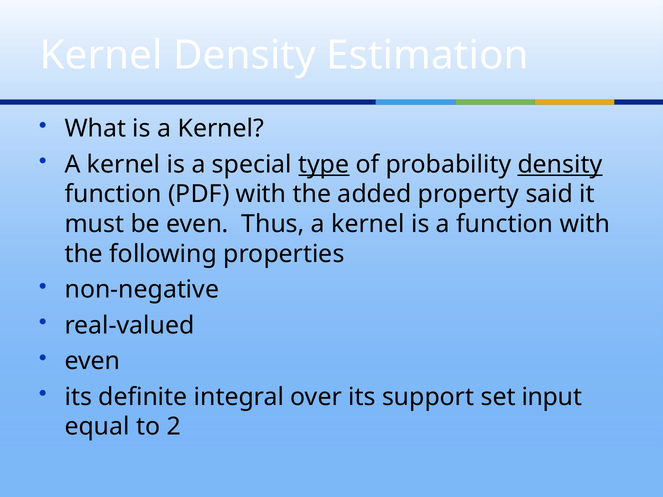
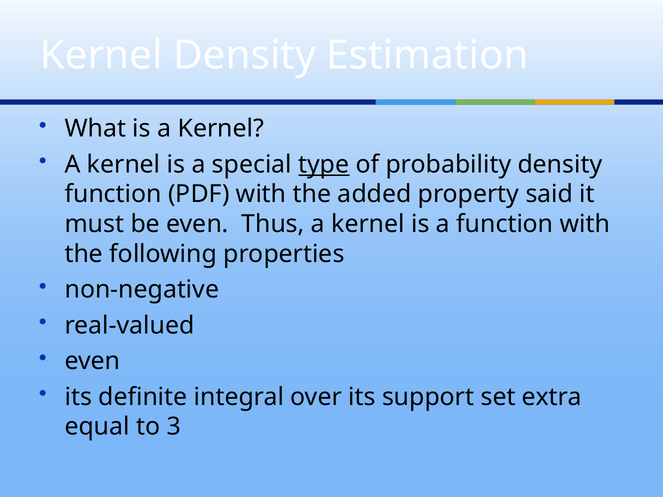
density at (560, 164) underline: present -> none
input: input -> extra
2: 2 -> 3
